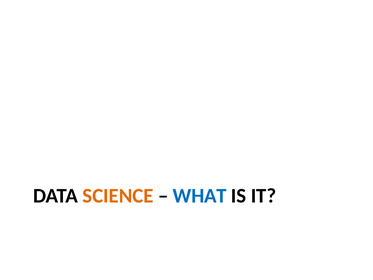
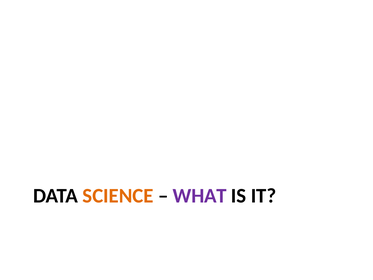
WHAT colour: blue -> purple
